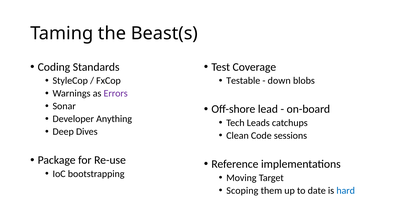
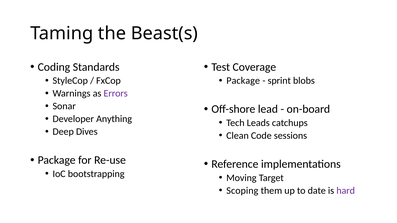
Testable at (243, 81): Testable -> Package
down: down -> sprint
hard colour: blue -> purple
